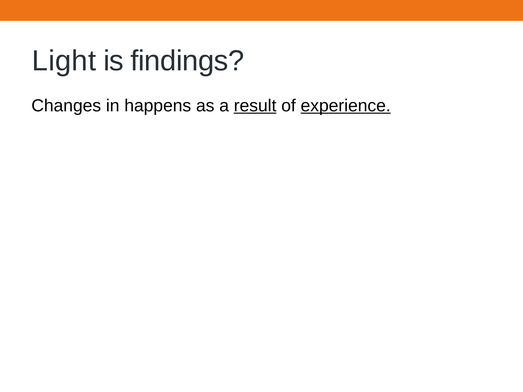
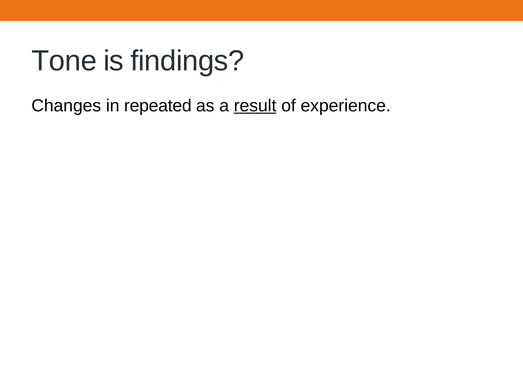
Light: Light -> Tone
happens: happens -> repeated
experience underline: present -> none
